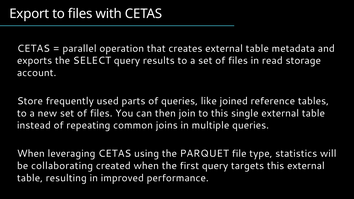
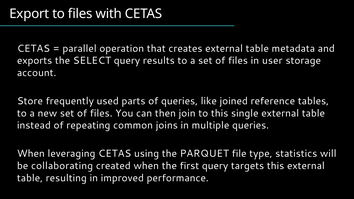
read: read -> user
